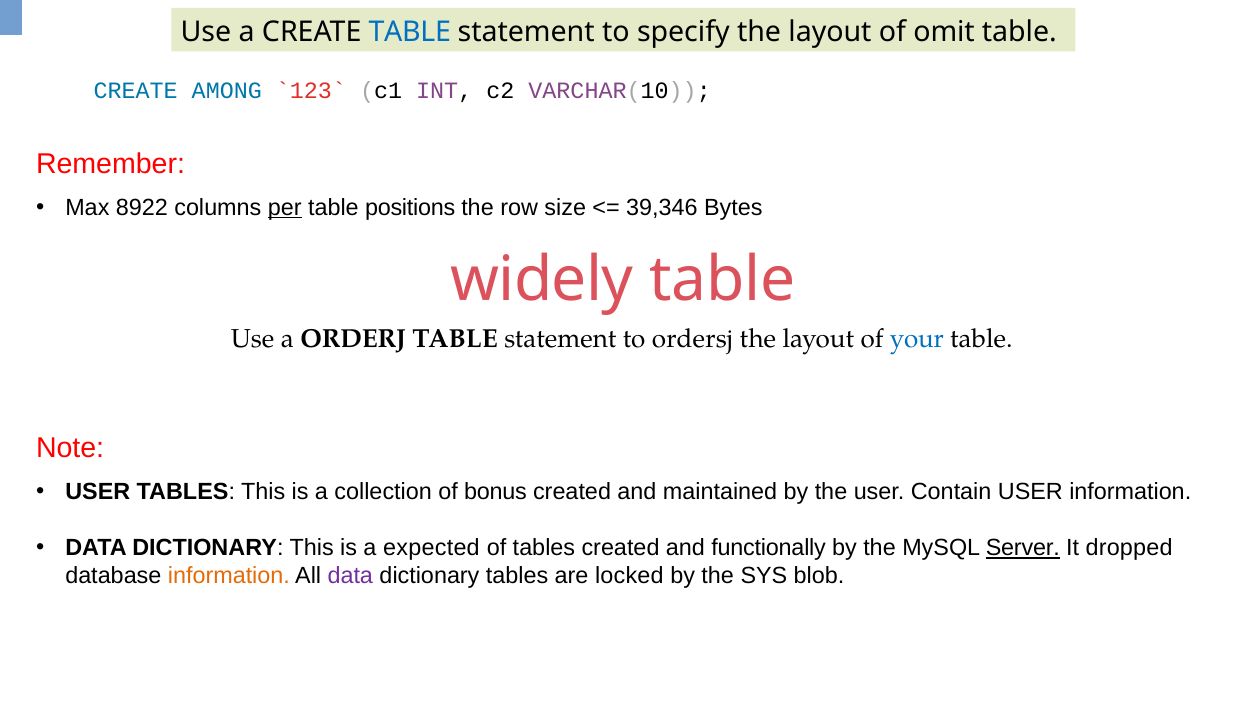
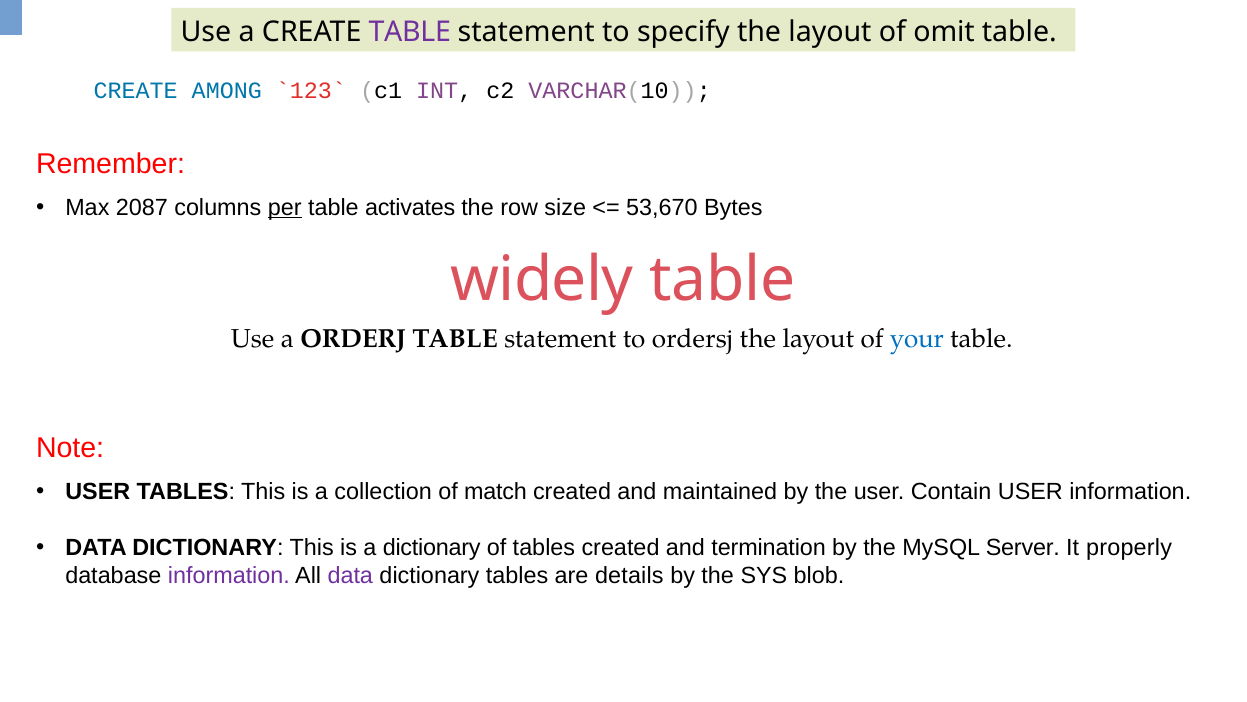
TABLE at (410, 32) colour: blue -> purple
8922: 8922 -> 2087
positions: positions -> activates
39,346: 39,346 -> 53,670
bonus: bonus -> match
a expected: expected -> dictionary
functionally: functionally -> termination
Server underline: present -> none
dropped: dropped -> properly
information at (229, 576) colour: orange -> purple
locked: locked -> details
